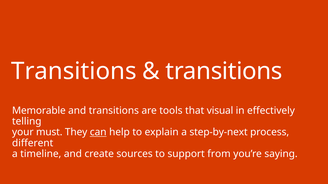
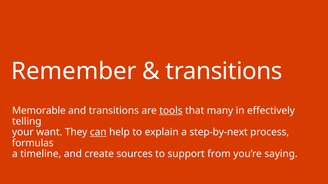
Transitions at (74, 71): Transitions -> Remember
tools underline: none -> present
visual: visual -> many
must: must -> want
different: different -> formulas
